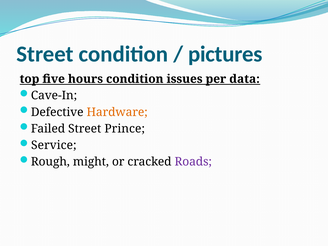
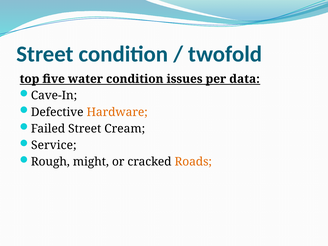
pictures: pictures -> twofold
hours: hours -> water
Prince: Prince -> Cream
Roads colour: purple -> orange
